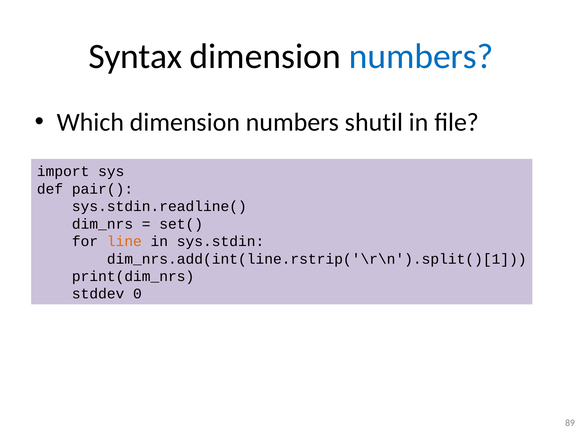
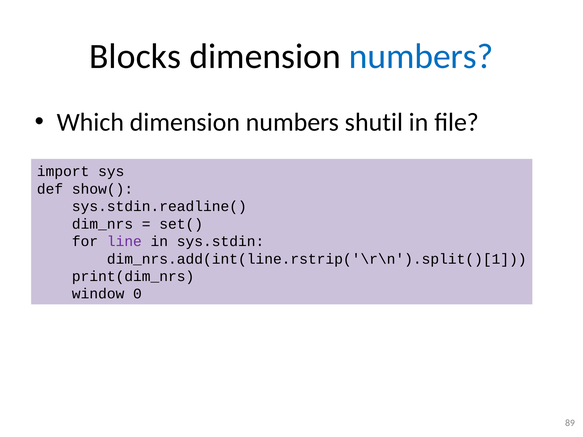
Syntax: Syntax -> Blocks
pair(: pair( -> show(
line colour: orange -> purple
stddev: stddev -> window
